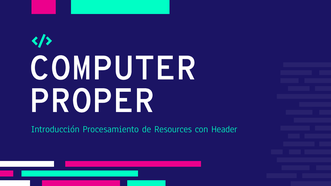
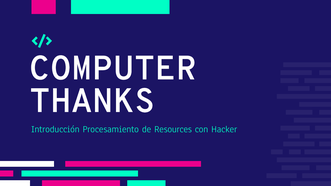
PROPER: PROPER -> THANKS
Header: Header -> Hacker
